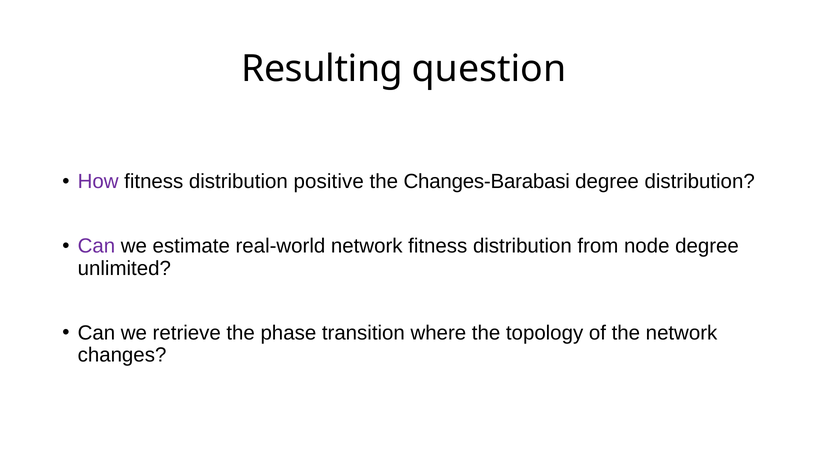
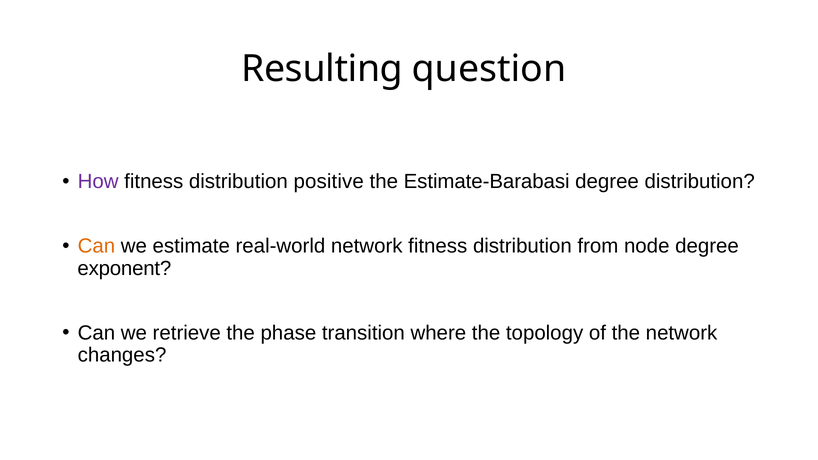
Changes-Barabasi: Changes-Barabasi -> Estimate-Barabasi
Can at (96, 246) colour: purple -> orange
unlimited: unlimited -> exponent
